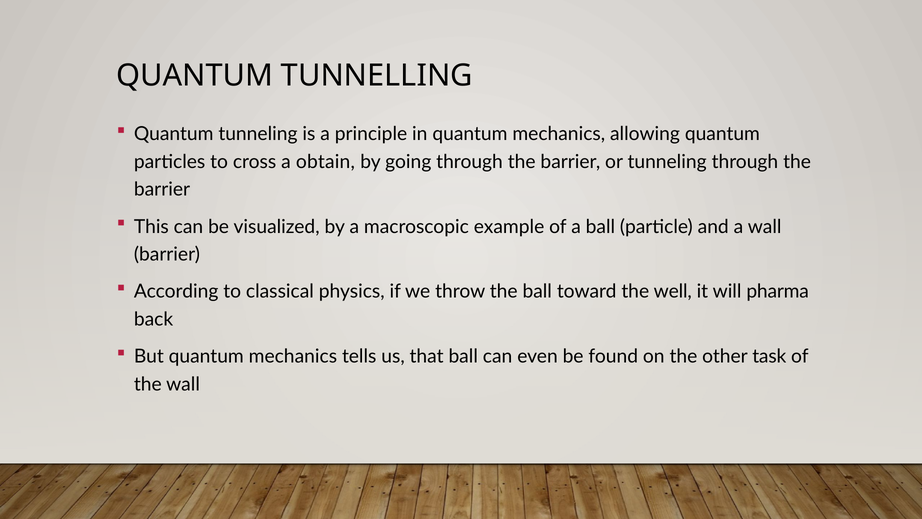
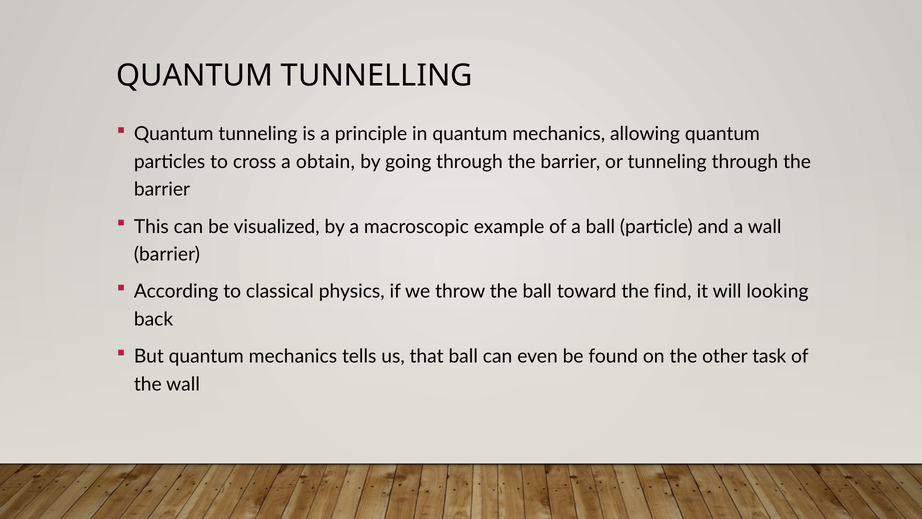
well: well -> find
pharma: pharma -> looking
